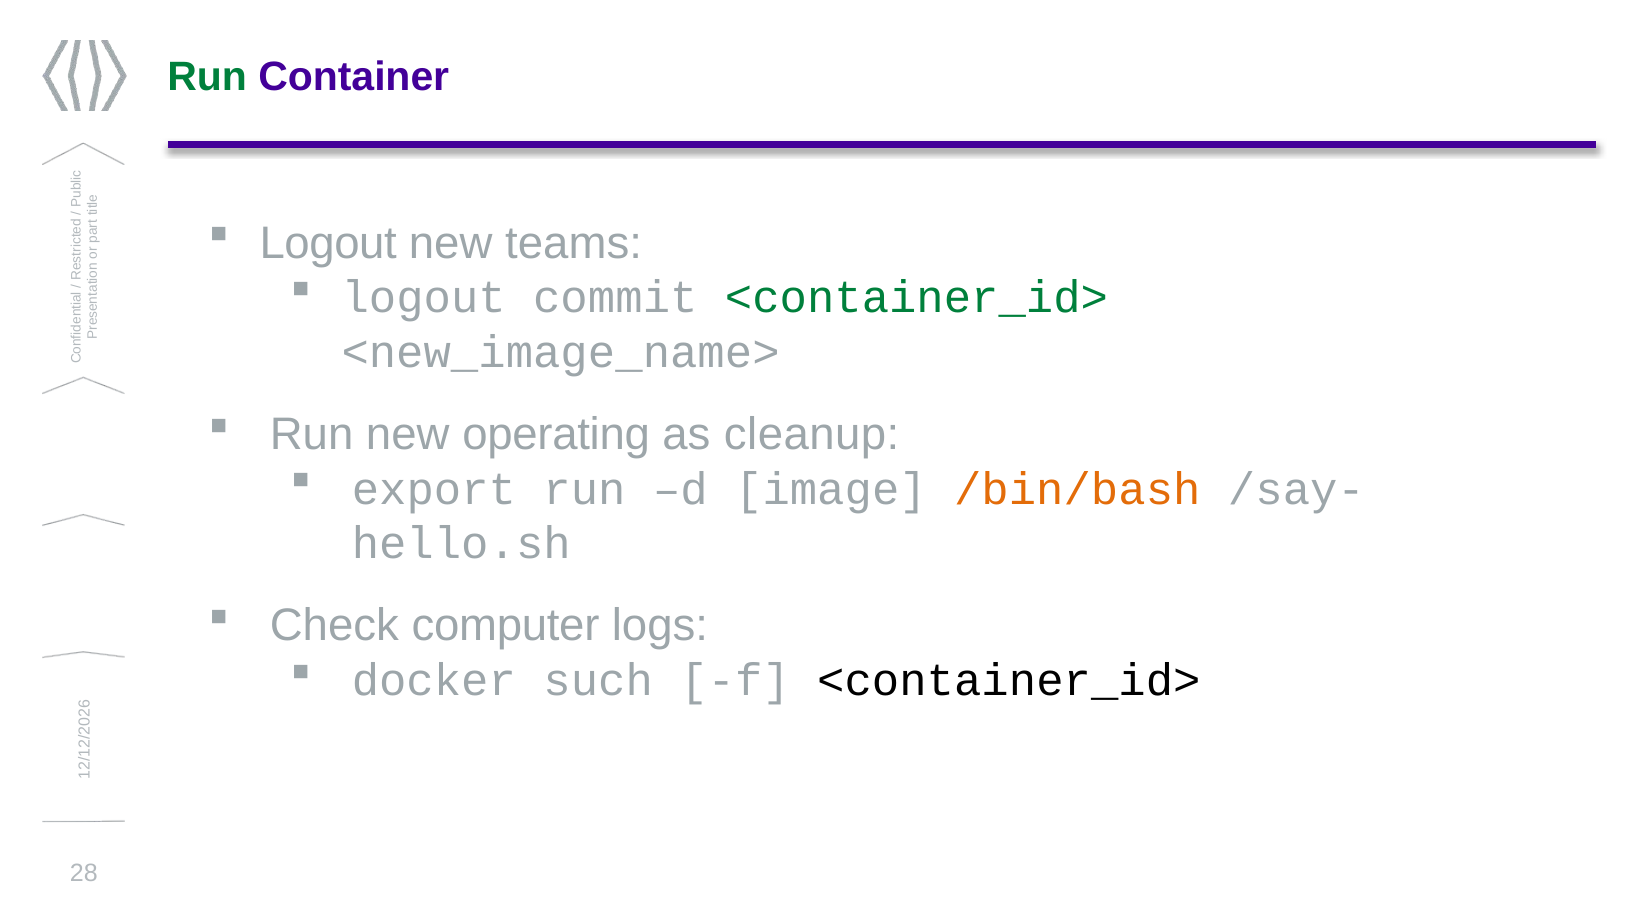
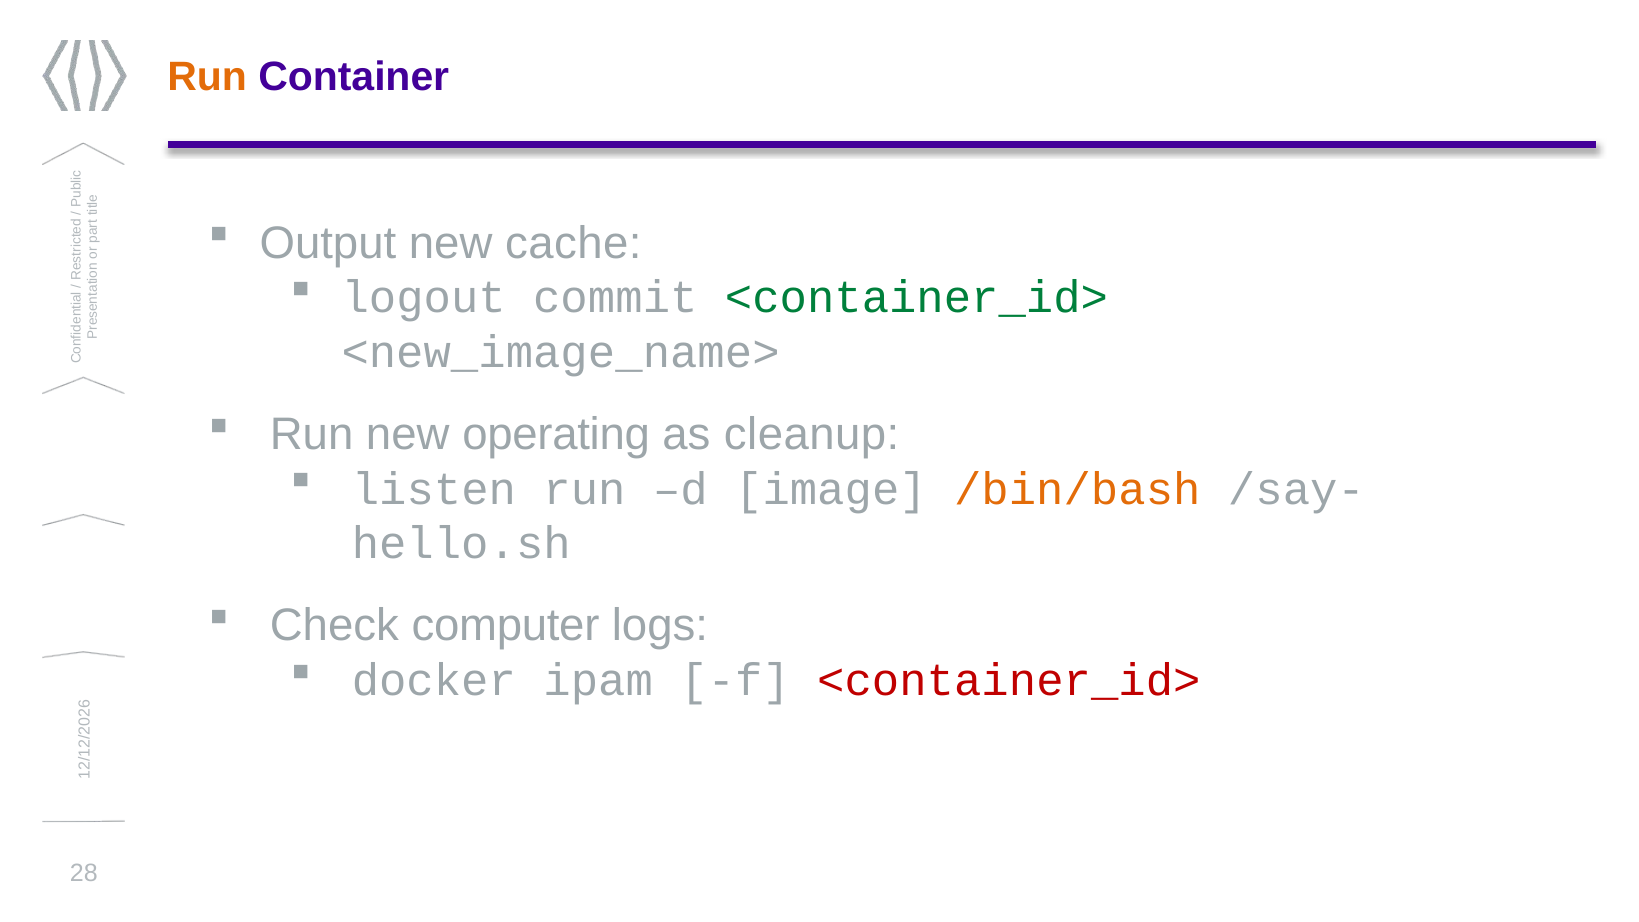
Run at (207, 76) colour: green -> orange
Logout at (328, 243): Logout -> Output
teams: teams -> cache
export: export -> listen
such: such -> ipam
<container_id> at (1009, 680) colour: black -> red
